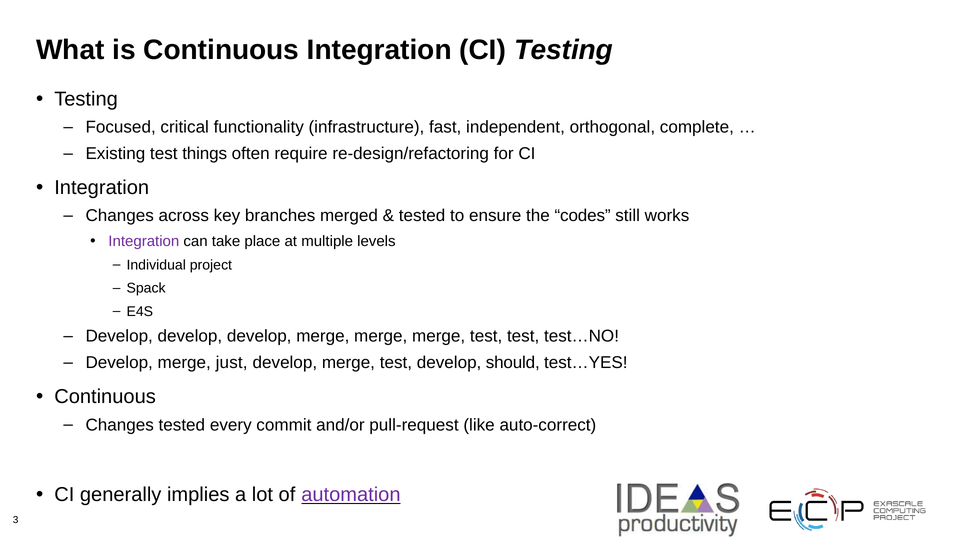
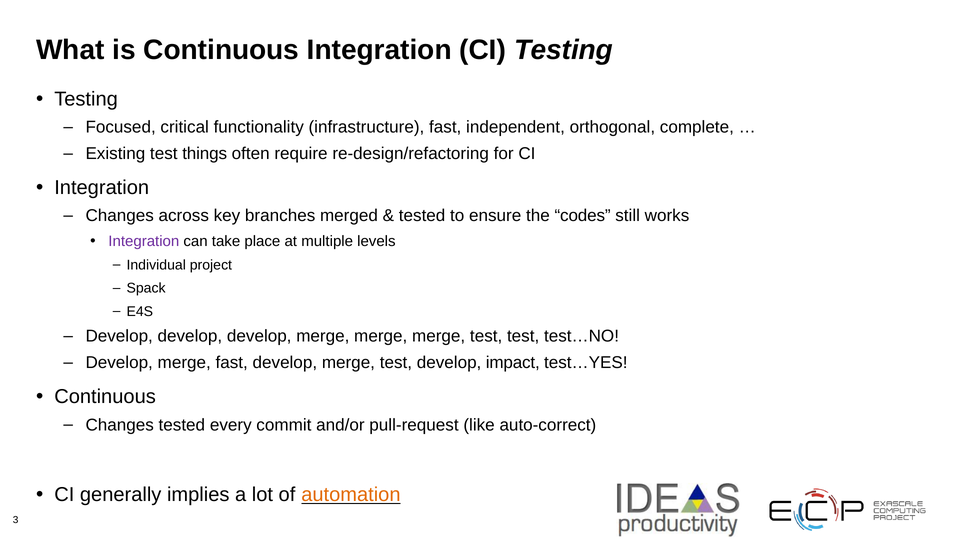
merge just: just -> fast
should: should -> impact
automation colour: purple -> orange
